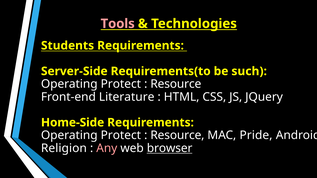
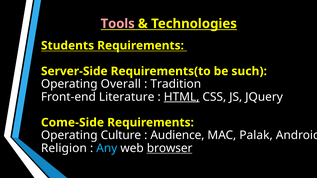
Protect at (121, 84): Protect -> Overall
Resource at (176, 84): Resource -> Tradition
HTML underline: none -> present
Home-Side: Home-Side -> Come-Side
Protect at (121, 136): Protect -> Culture
Resource at (177, 136): Resource -> Audience
Pride: Pride -> Palak
Any colour: pink -> light blue
